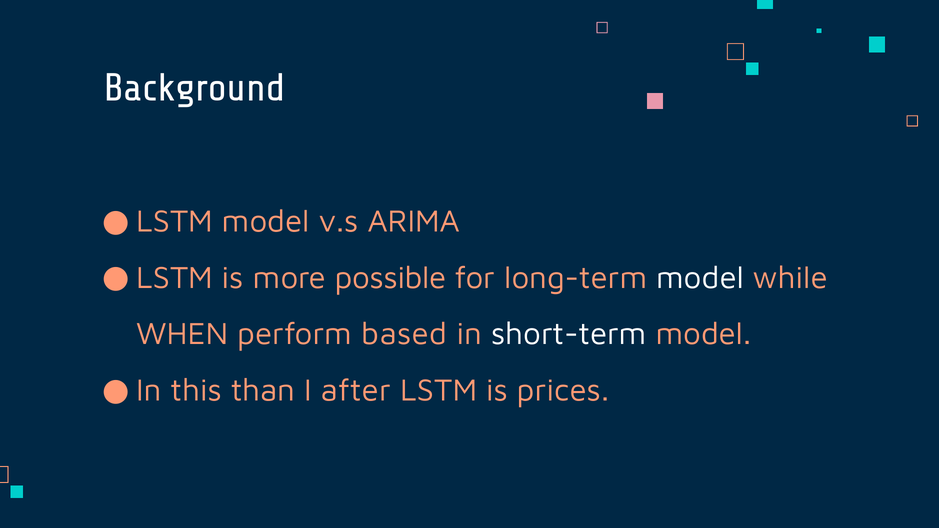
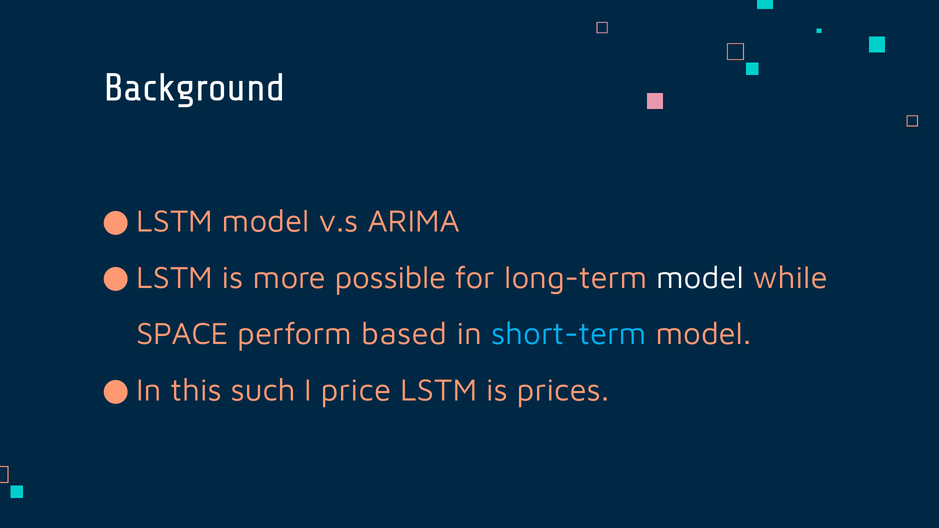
WHEN: WHEN -> SPACE
short-term colour: white -> light blue
than: than -> such
after: after -> price
